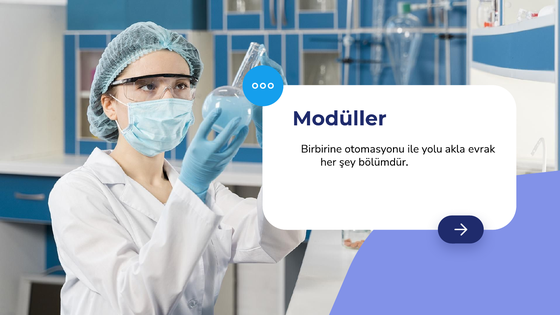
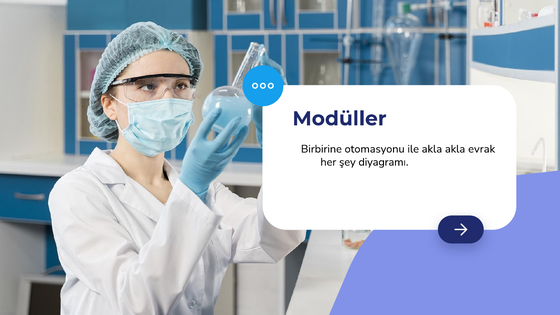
ile yolu: yolu -> akla
bölümdür: bölümdür -> diyagramı
